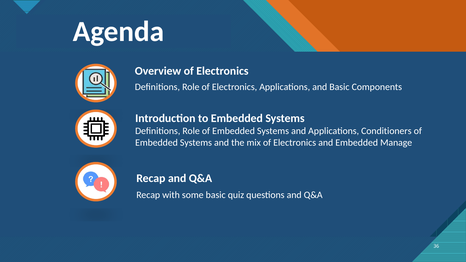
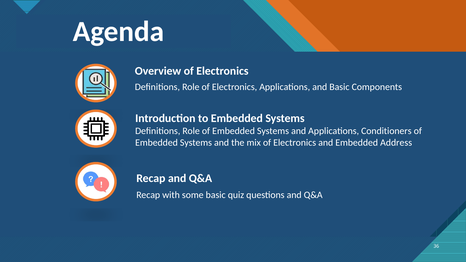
Manage: Manage -> Address
